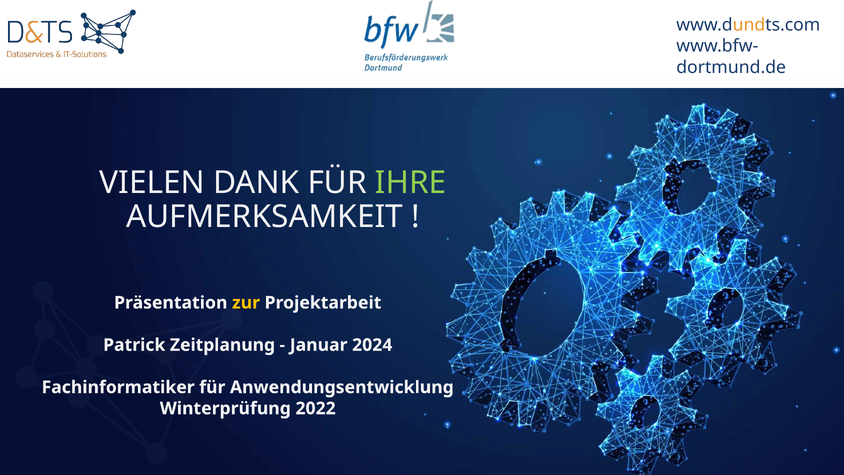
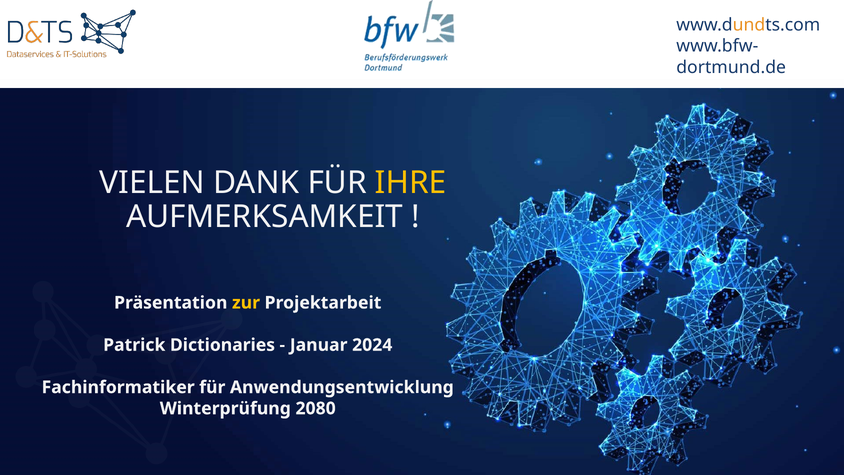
IHRE colour: light green -> yellow
Zeitplanung: Zeitplanung -> Dictionaries
2022: 2022 -> 2080
